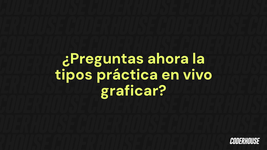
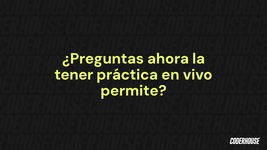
tipos: tipos -> tener
graficar: graficar -> permite
